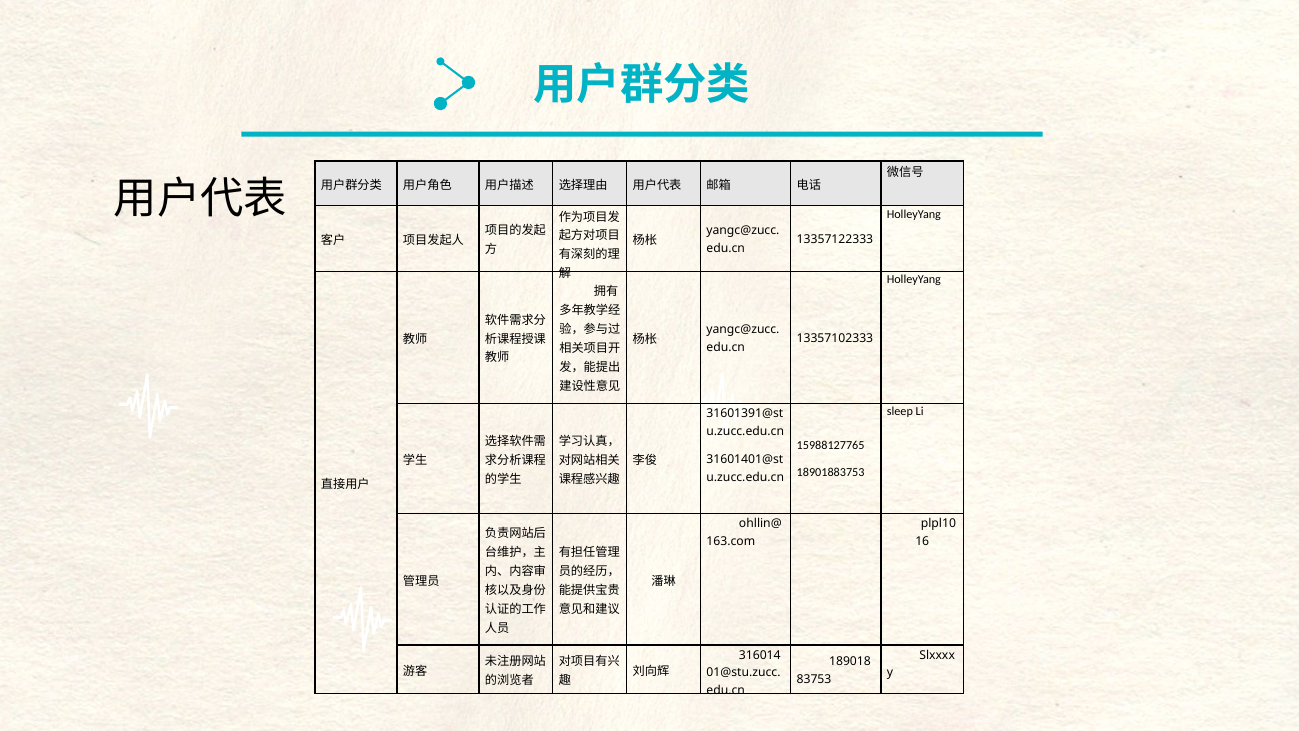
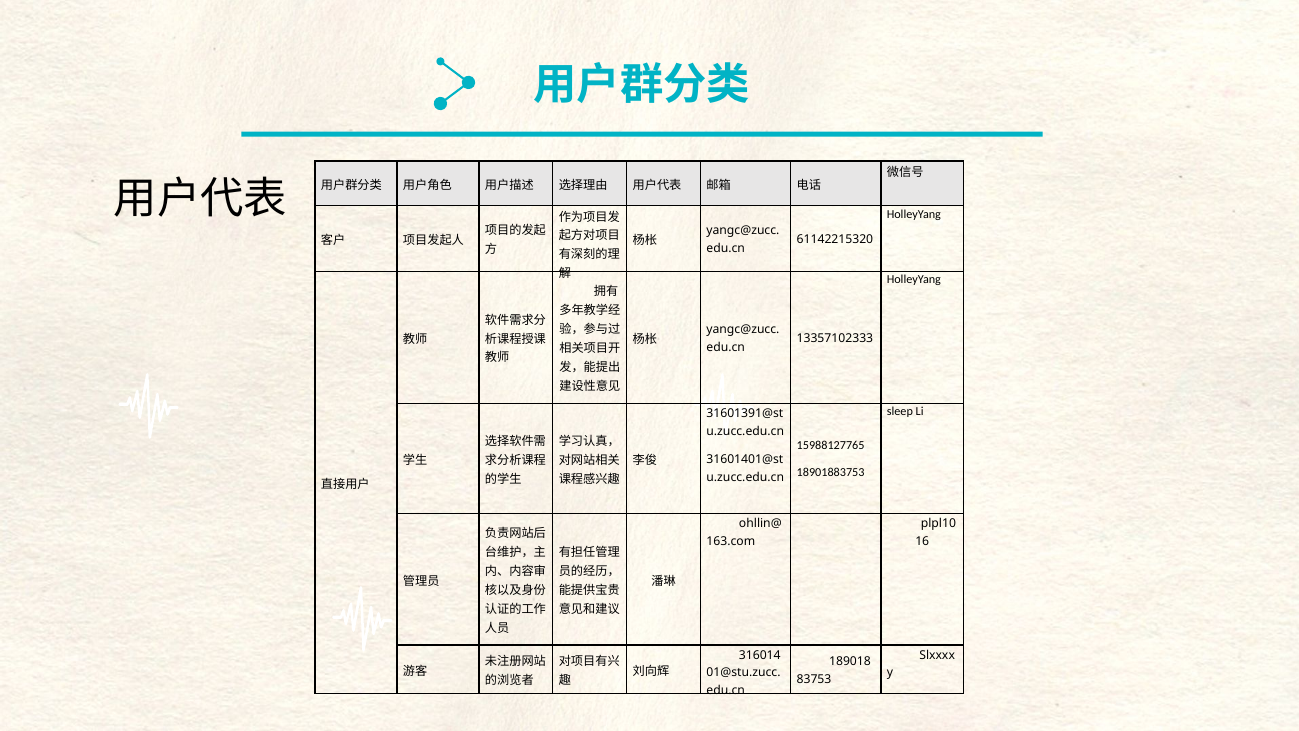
13357122333: 13357122333 -> 61142215320
